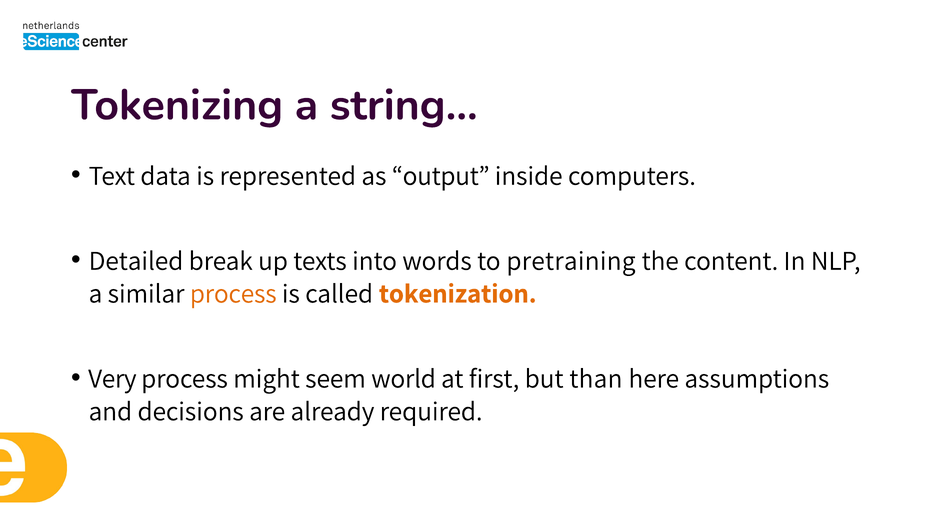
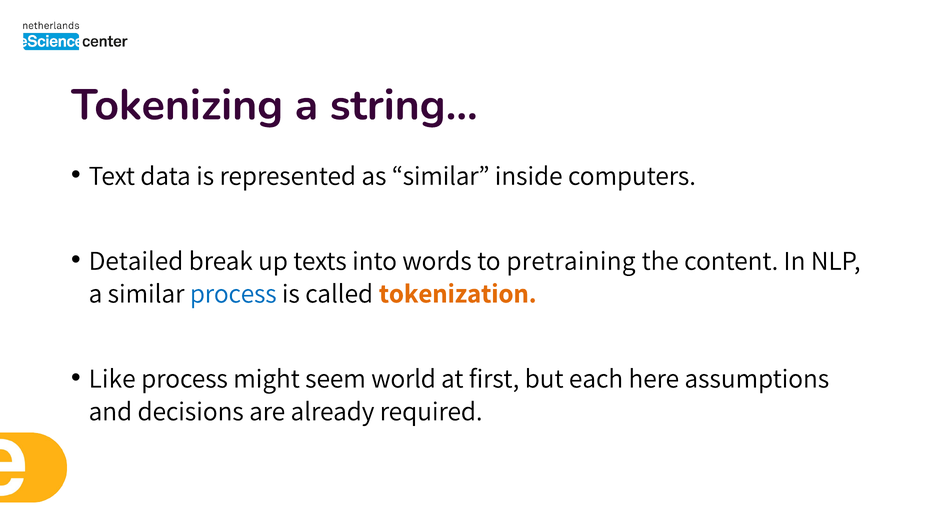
as output: output -> similar
process at (233, 294) colour: orange -> blue
Very: Very -> Like
than: than -> each
